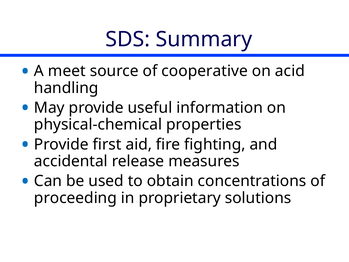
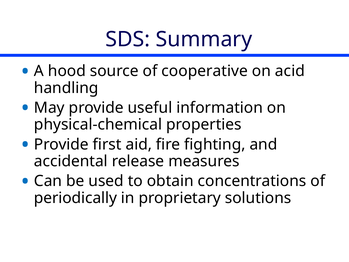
meet: meet -> hood
proceeding: proceeding -> periodically
